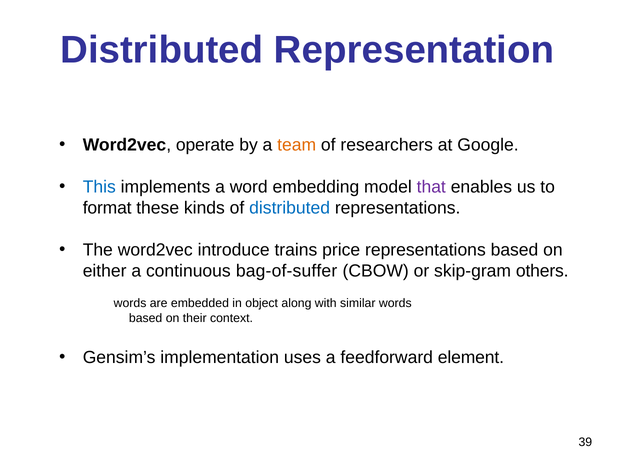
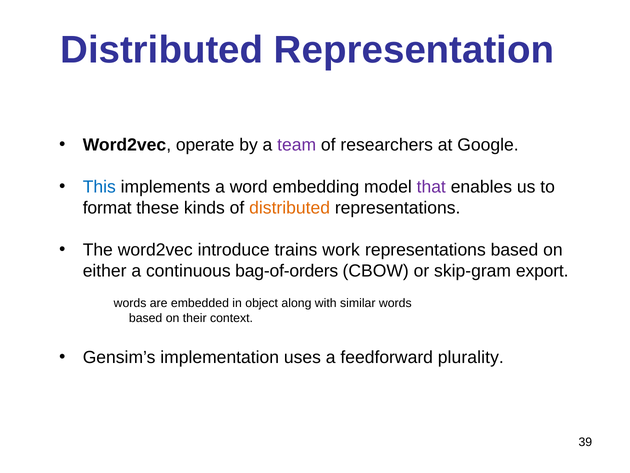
team colour: orange -> purple
distributed at (290, 208) colour: blue -> orange
price: price -> work
bag-of-suffer: bag-of-suffer -> bag-of-orders
others: others -> export
element: element -> plurality
